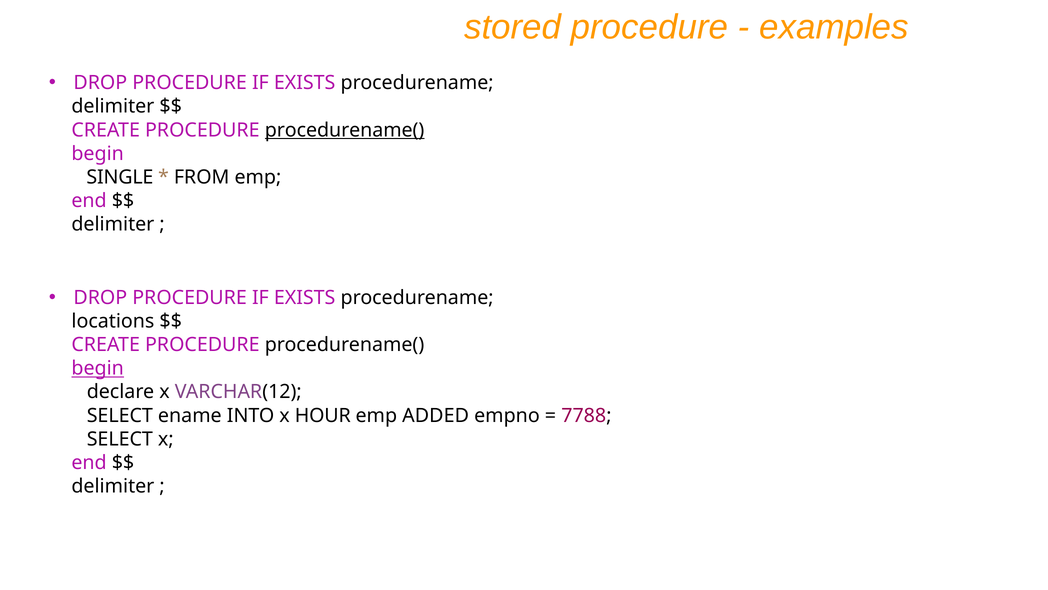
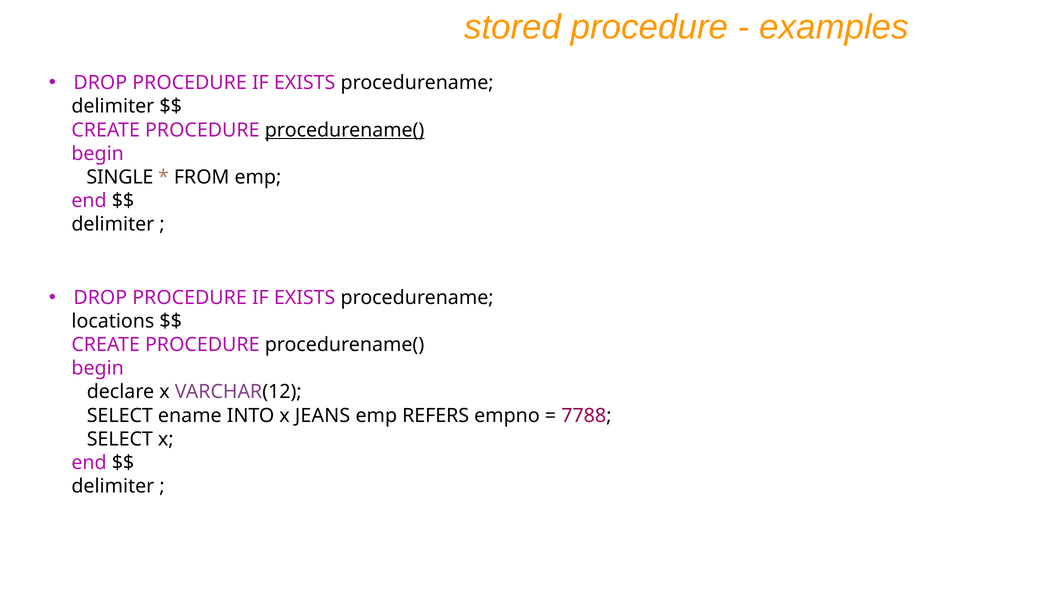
begin at (98, 368) underline: present -> none
HOUR: HOUR -> JEANS
ADDED: ADDED -> REFERS
